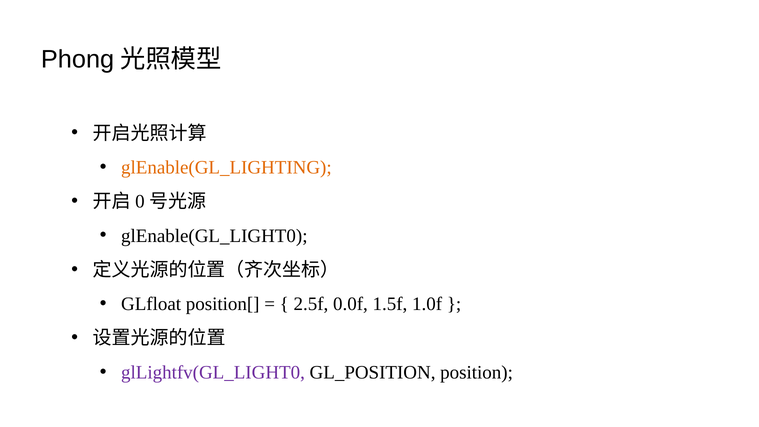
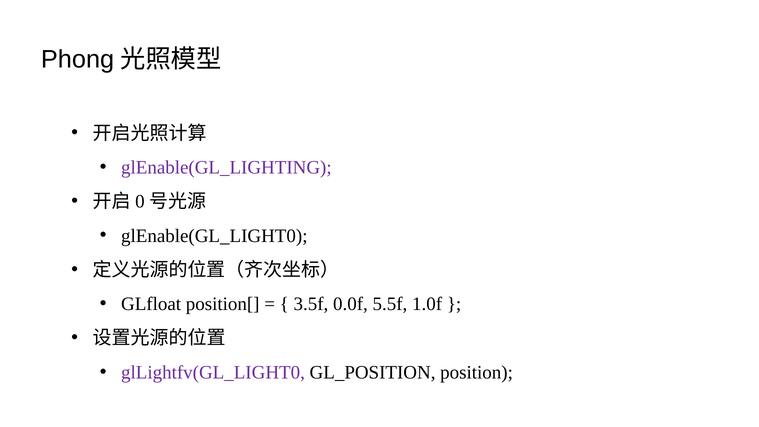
glEnable(GL_LIGHTING colour: orange -> purple
2.5f: 2.5f -> 3.5f
1.5f: 1.5f -> 5.5f
